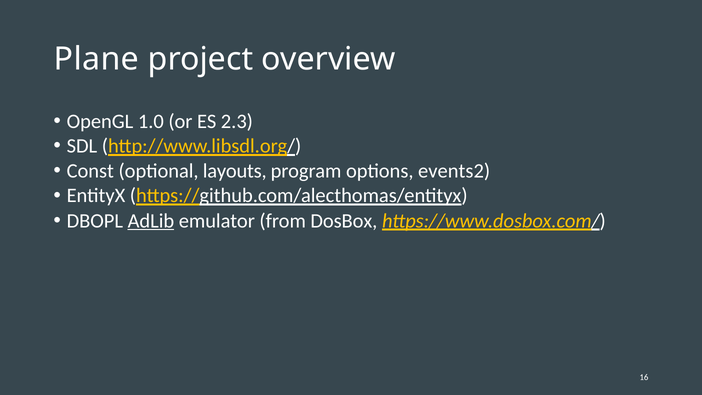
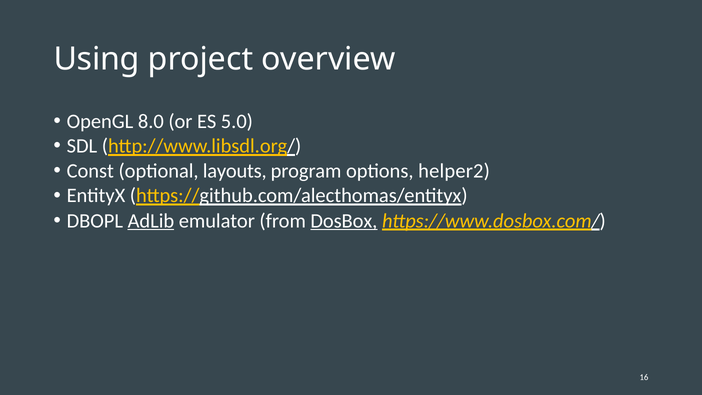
Plane: Plane -> Using
1.0: 1.0 -> 8.0
2.3: 2.3 -> 5.0
events2: events2 -> helper2
DosBox underline: none -> present
